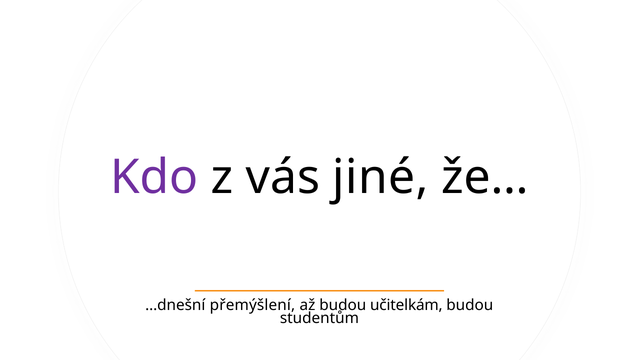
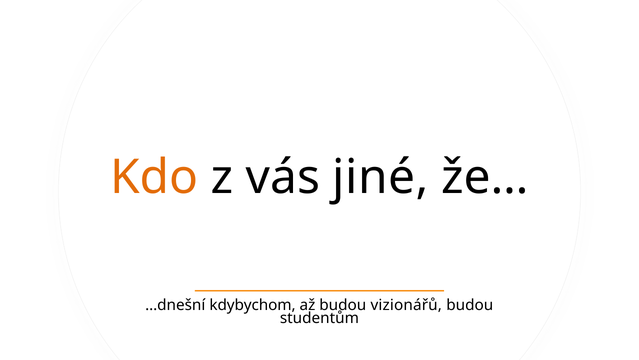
Kdo colour: purple -> orange
přemýšlení: přemýšlení -> kdybychom
učitelkám: učitelkám -> vizionářů
